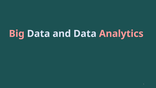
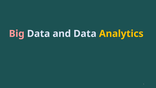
Analytics colour: pink -> yellow
